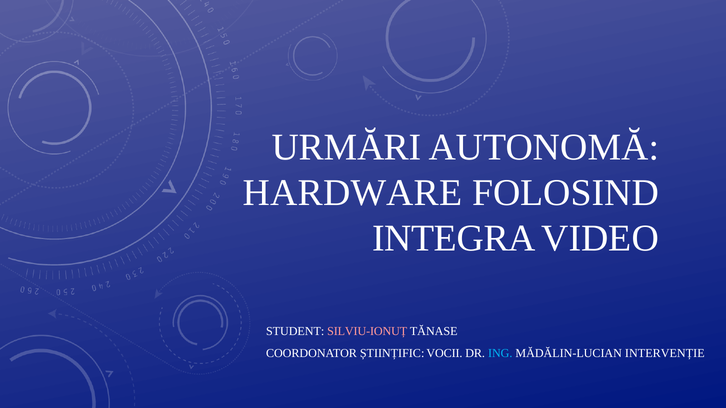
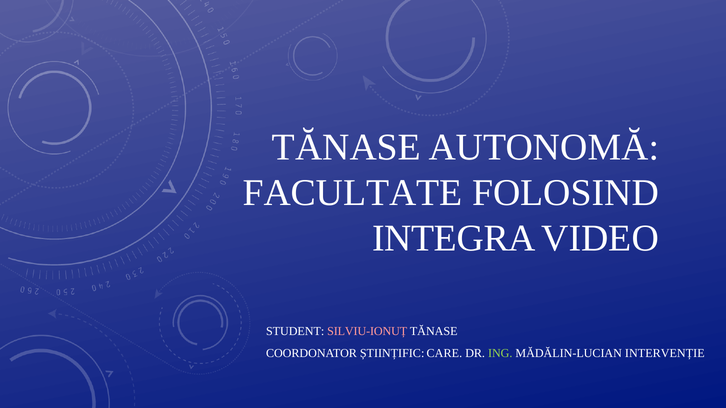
URMĂRI at (347, 148): URMĂRI -> TĂNASE
HARDWARE: HARDWARE -> FACULTATE
VOCII: VOCII -> CARE
ING colour: light blue -> light green
